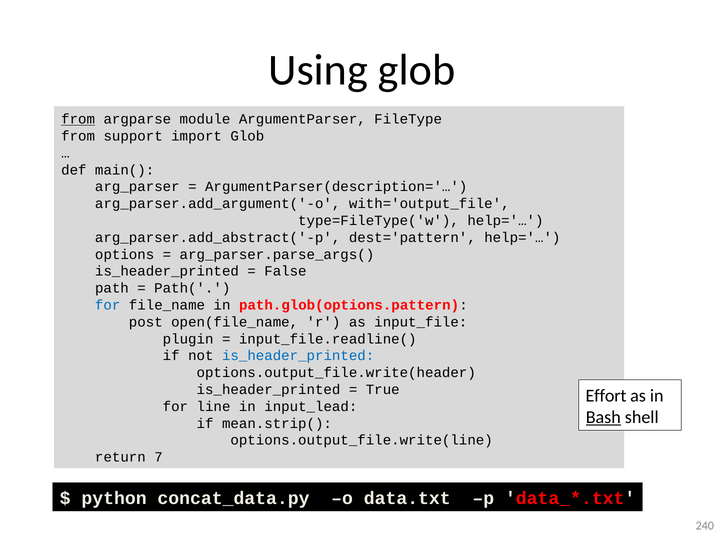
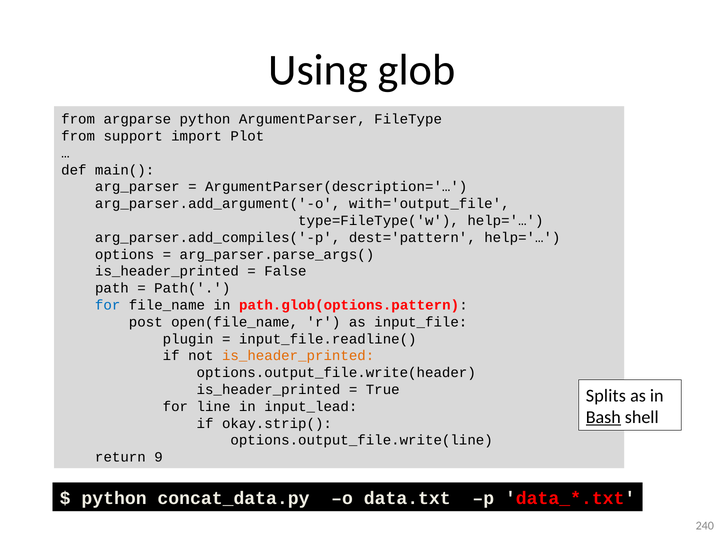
from at (78, 119) underline: present -> none
argparse module: module -> python
import Glob: Glob -> Plot
arg_parser.add_abstract('-p: arg_parser.add_abstract('-p -> arg_parser.add_compiles('-p
is_header_printed at (298, 356) colour: blue -> orange
Effort: Effort -> Splits
mean.strip(: mean.strip( -> okay.strip(
7: 7 -> 9
